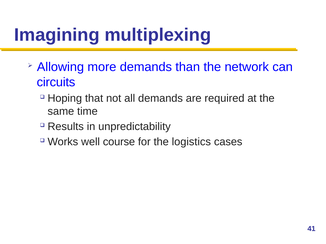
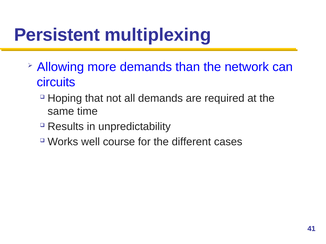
Imagining: Imagining -> Persistent
logistics: logistics -> different
